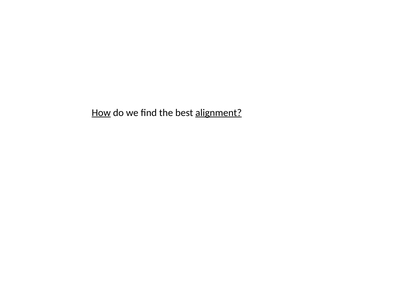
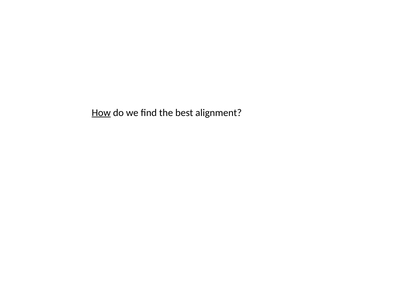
alignment underline: present -> none
